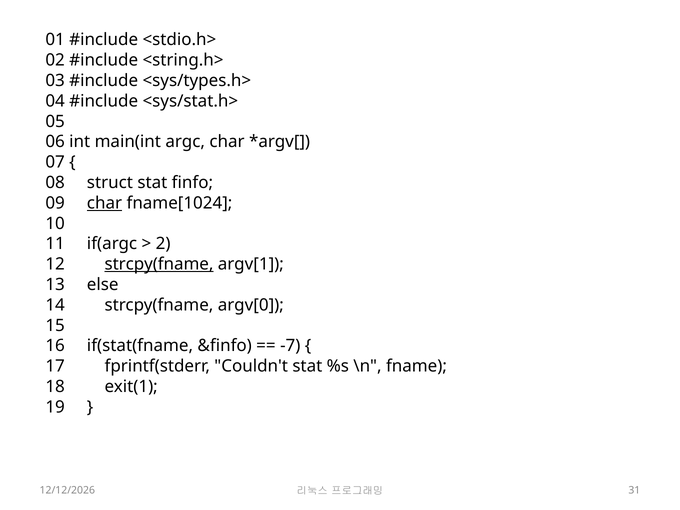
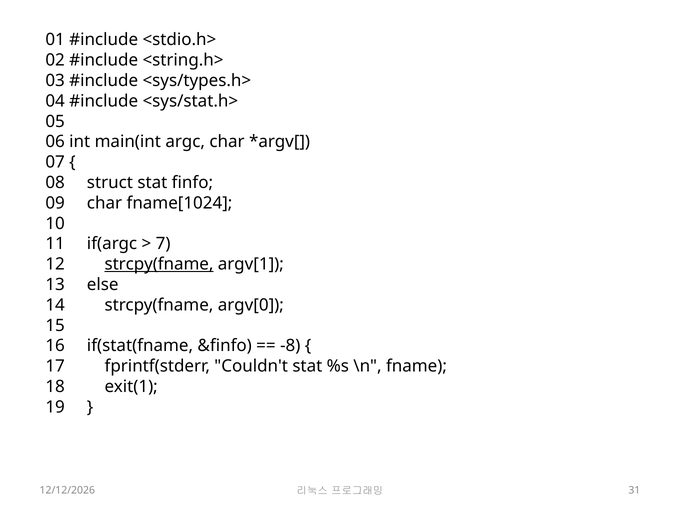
char at (104, 203) underline: present -> none
2: 2 -> 7
-7: -7 -> -8
